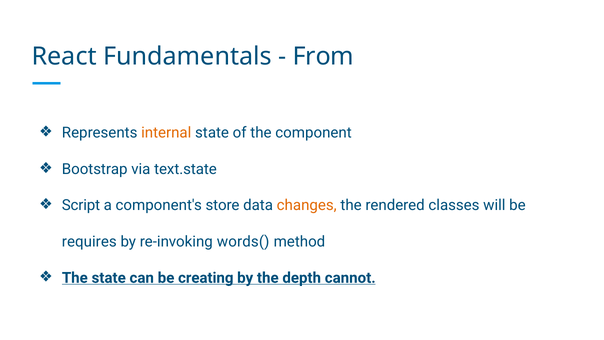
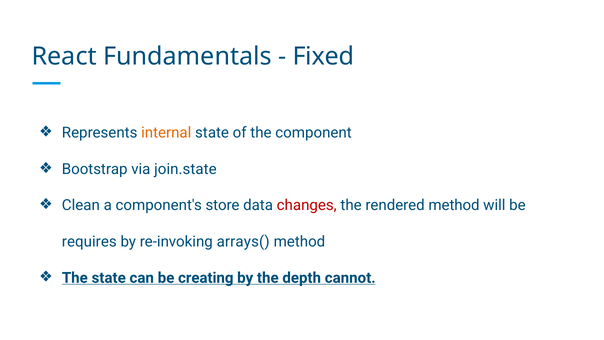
From: From -> Fixed
text.state: text.state -> join.state
Script: Script -> Clean
changes colour: orange -> red
rendered classes: classes -> method
words(: words( -> arrays(
